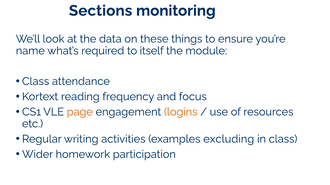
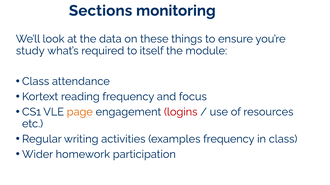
name: name -> study
logins colour: orange -> red
examples excluding: excluding -> frequency
